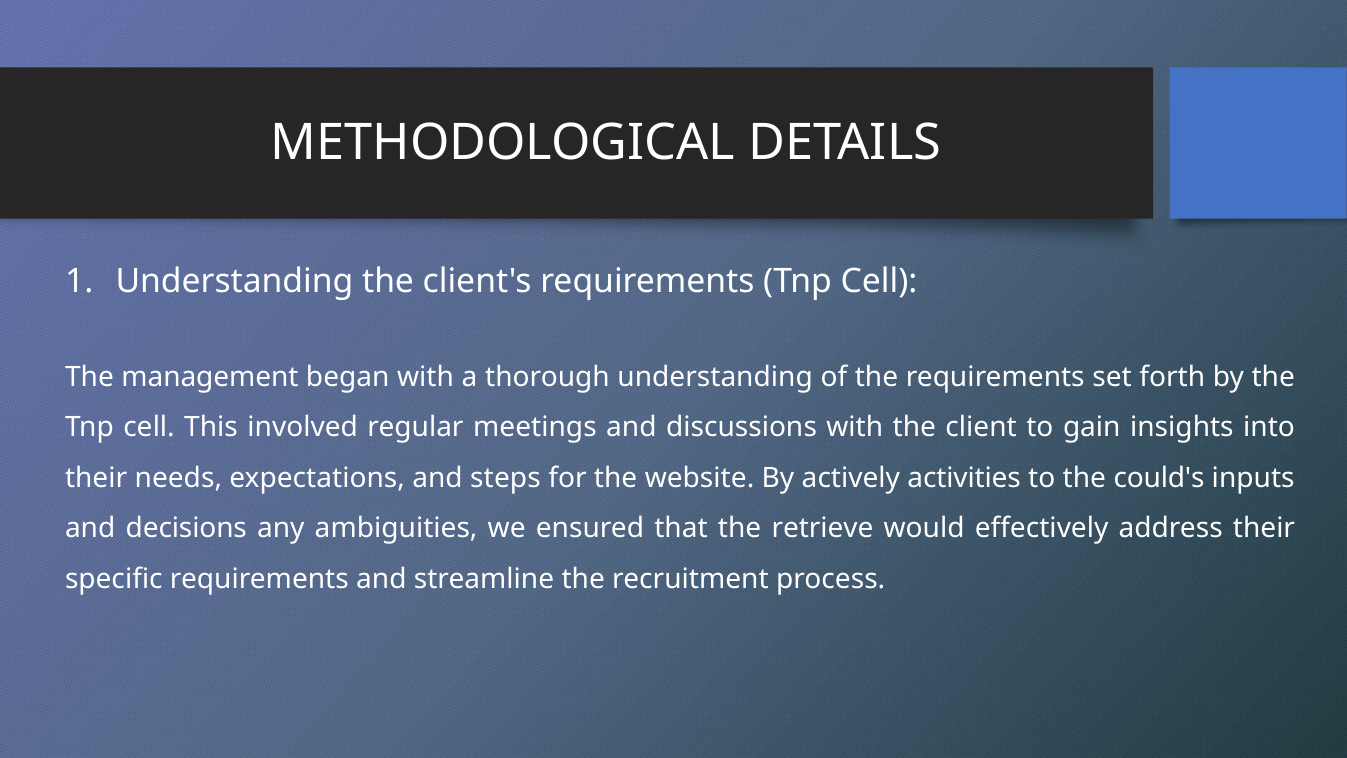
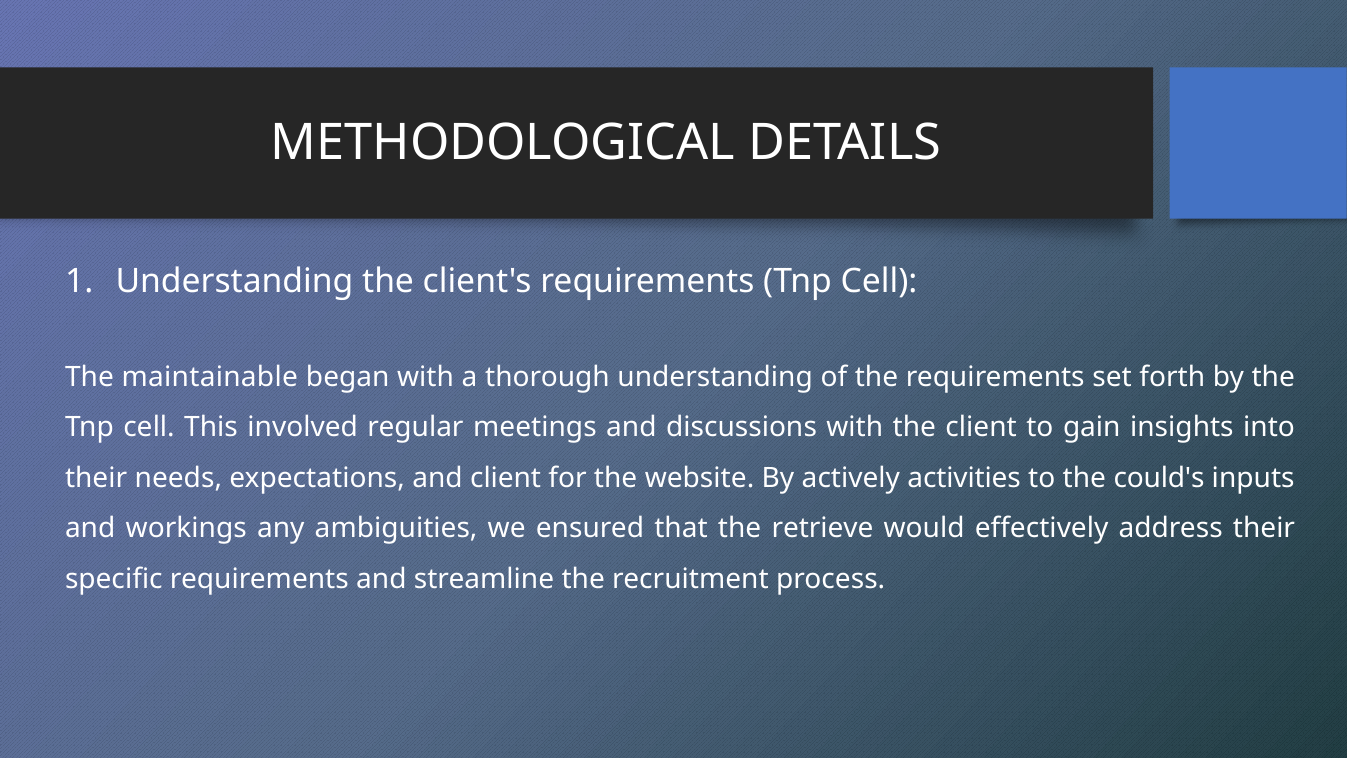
management: management -> maintainable
and steps: steps -> client
decisions: decisions -> workings
